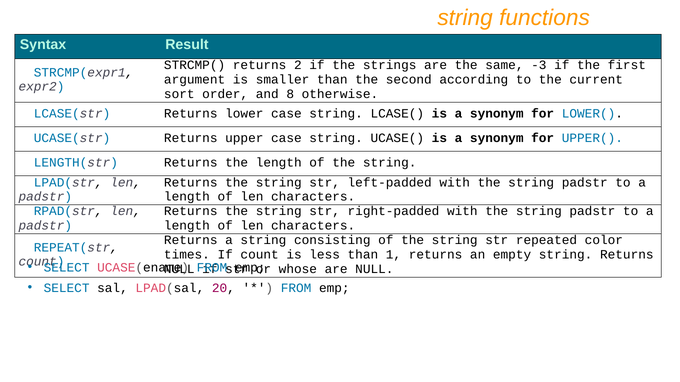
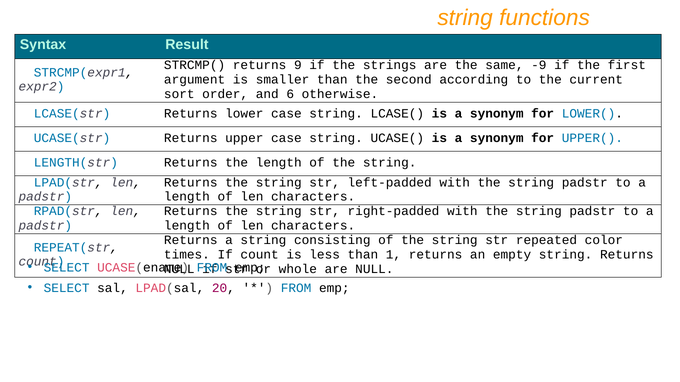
2: 2 -> 9
-3: -3 -> -9
8: 8 -> 6
whose: whose -> whole
